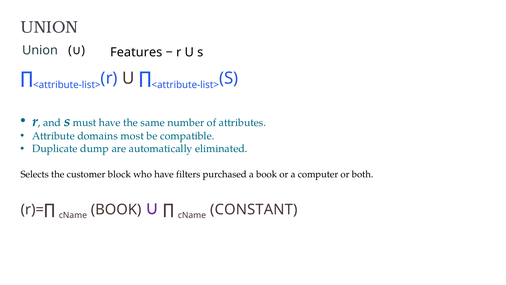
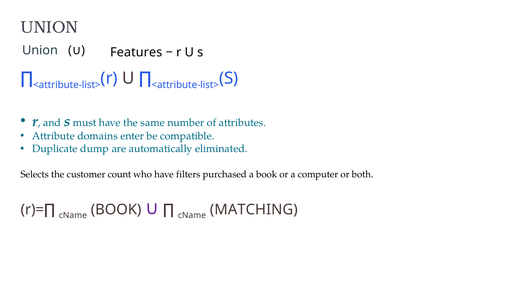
most: most -> enter
block: block -> count
CONSTANT: CONSTANT -> MATCHING
